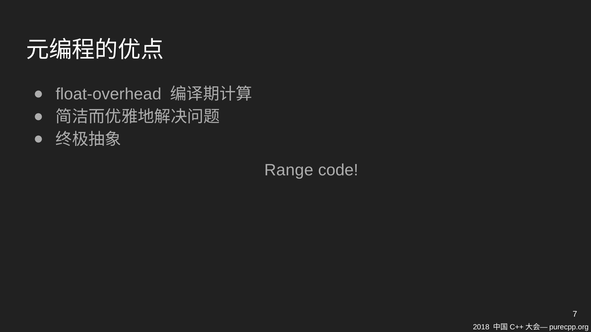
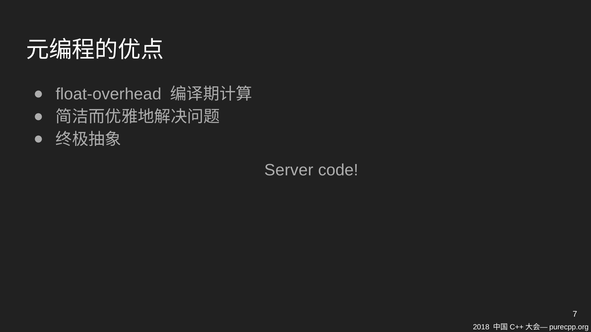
Range: Range -> Server
